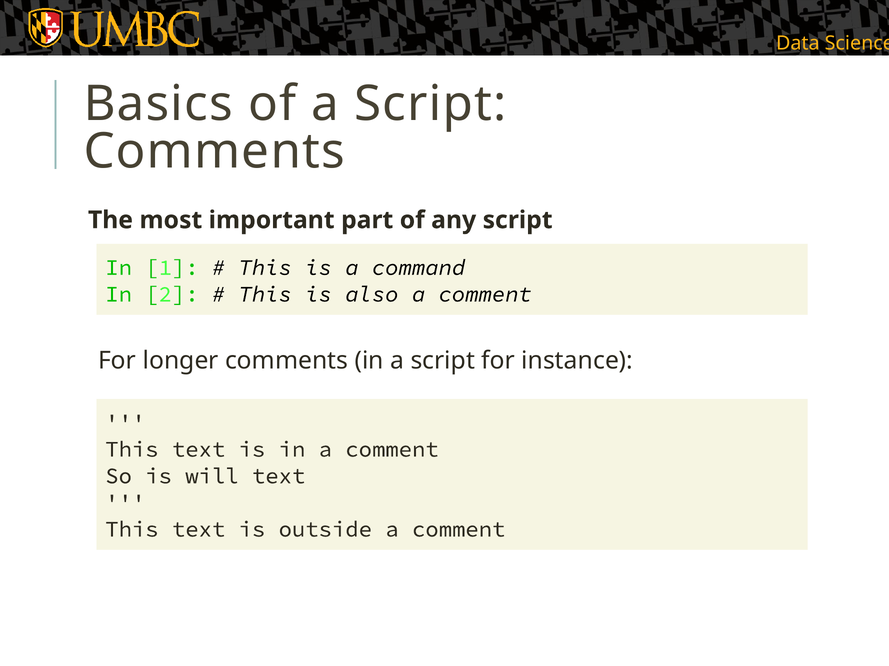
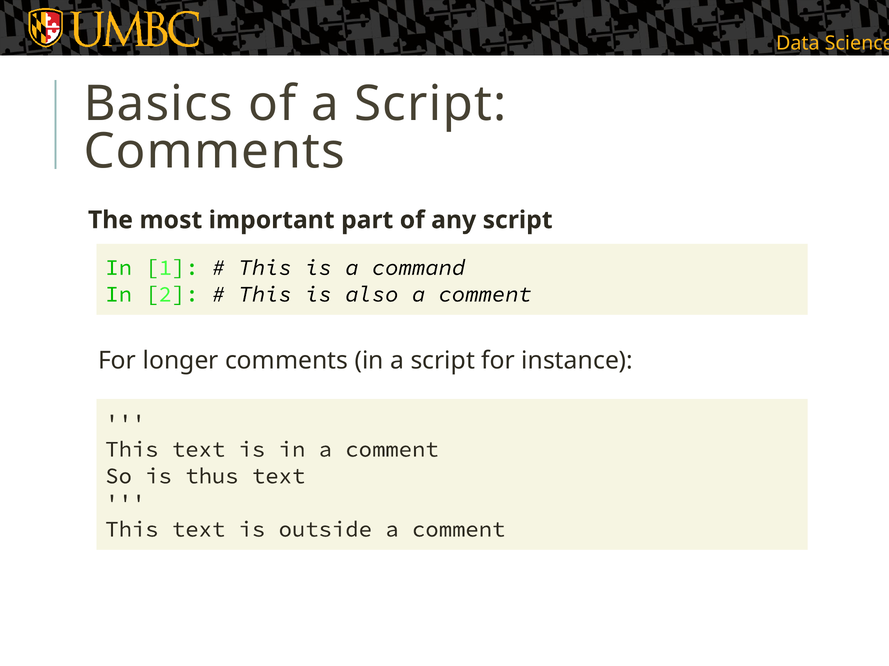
will: will -> thus
